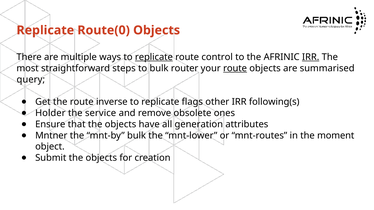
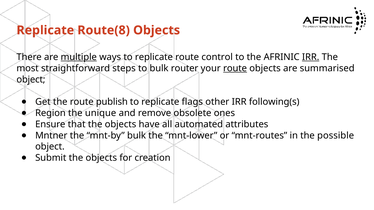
Route(0: Route(0 -> Route(8
multiple underline: none -> present
replicate at (154, 57) underline: present -> none
query at (31, 80): query -> object
inverse: inverse -> publish
Holder: Holder -> Region
service: service -> unique
generation: generation -> automated
moment: moment -> possible
